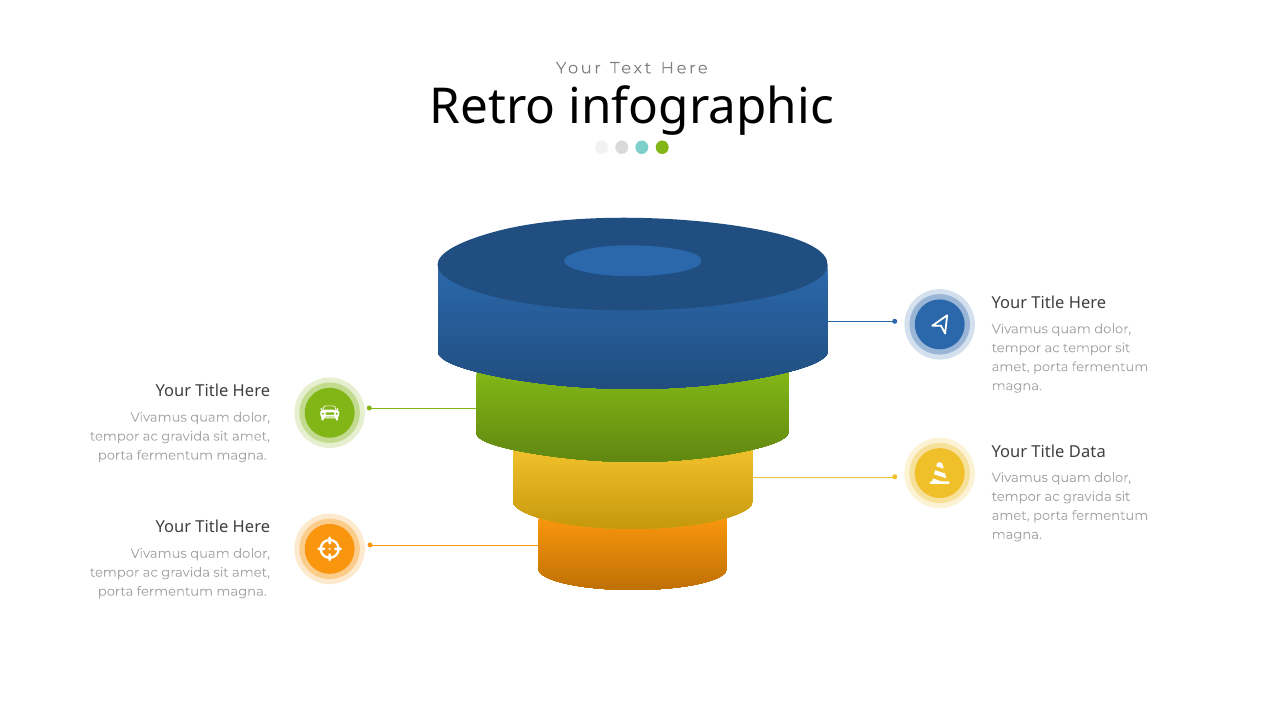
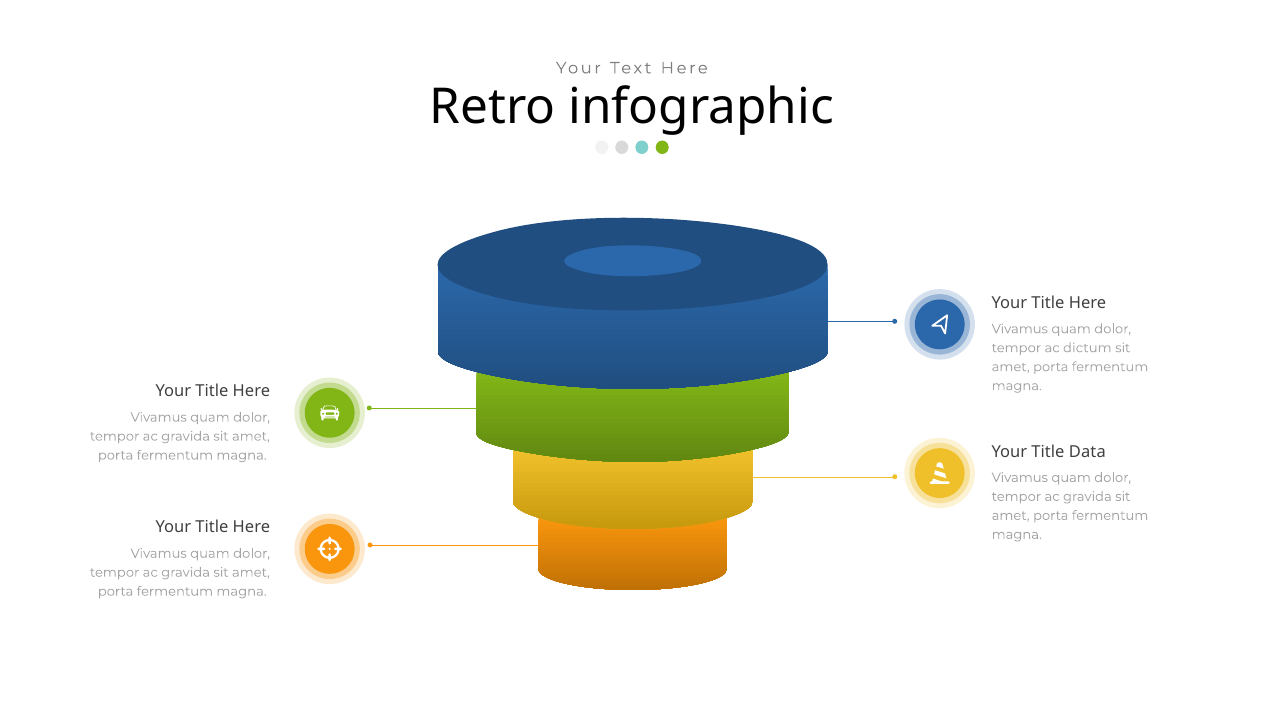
ac tempor: tempor -> dictum
